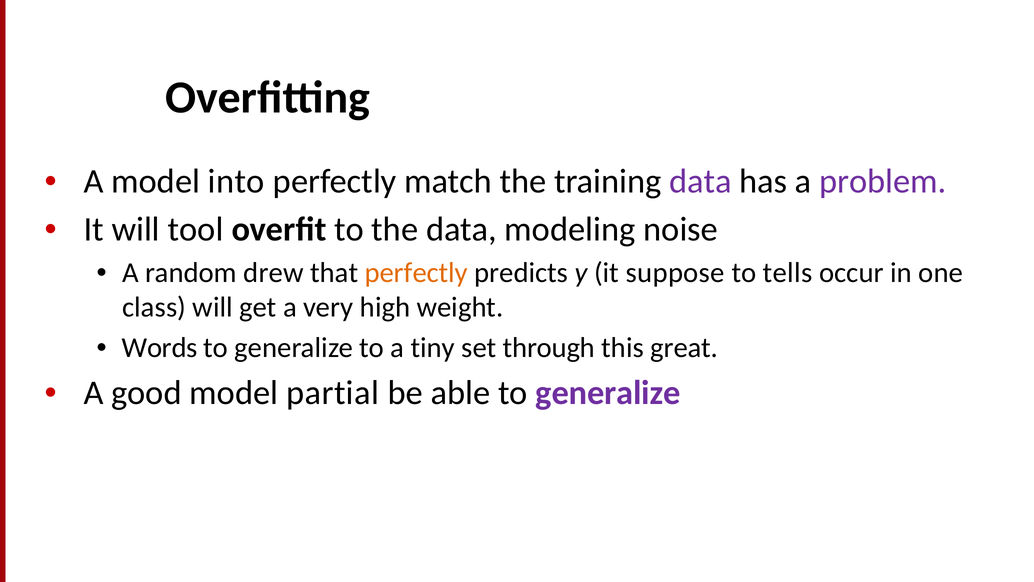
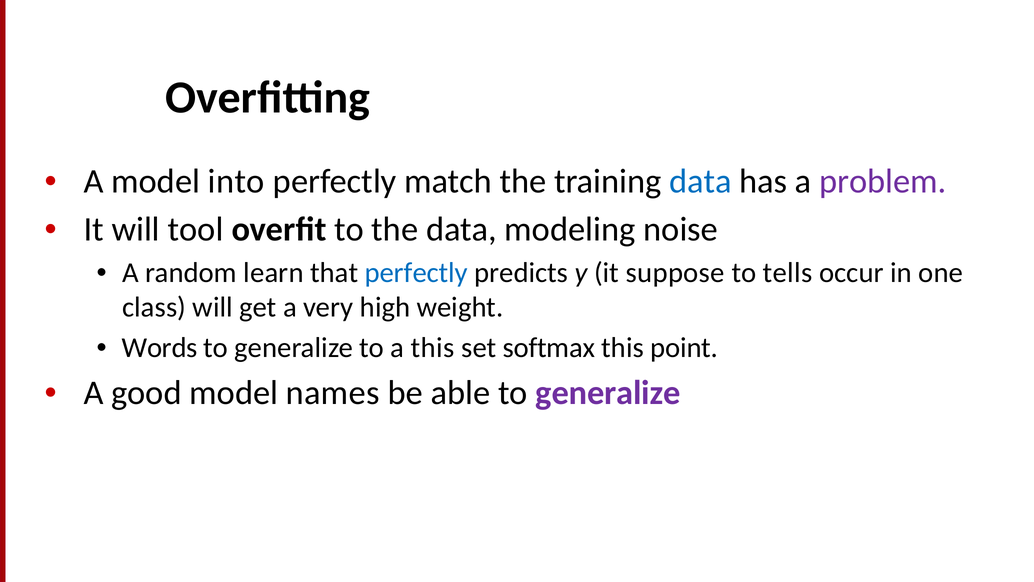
data at (700, 181) colour: purple -> blue
drew: drew -> learn
perfectly at (416, 273) colour: orange -> blue
a tiny: tiny -> this
through: through -> softmax
great: great -> point
partial: partial -> names
